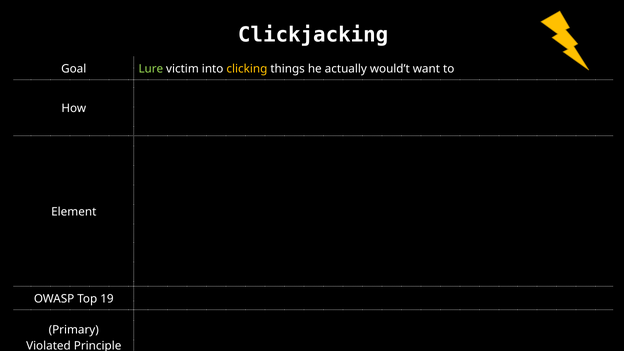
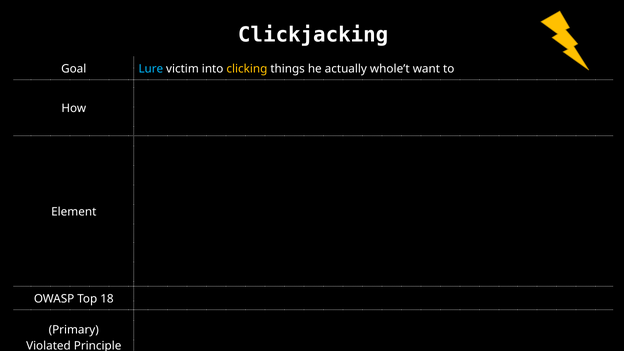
Lure colour: light green -> light blue
would’t: would’t -> whole’t
19: 19 -> 18
